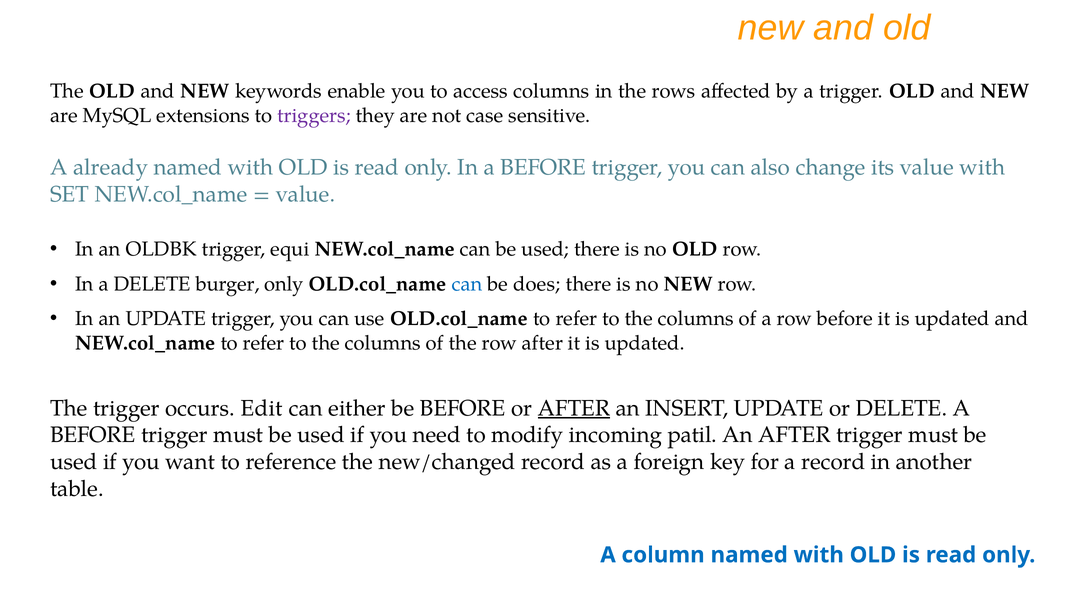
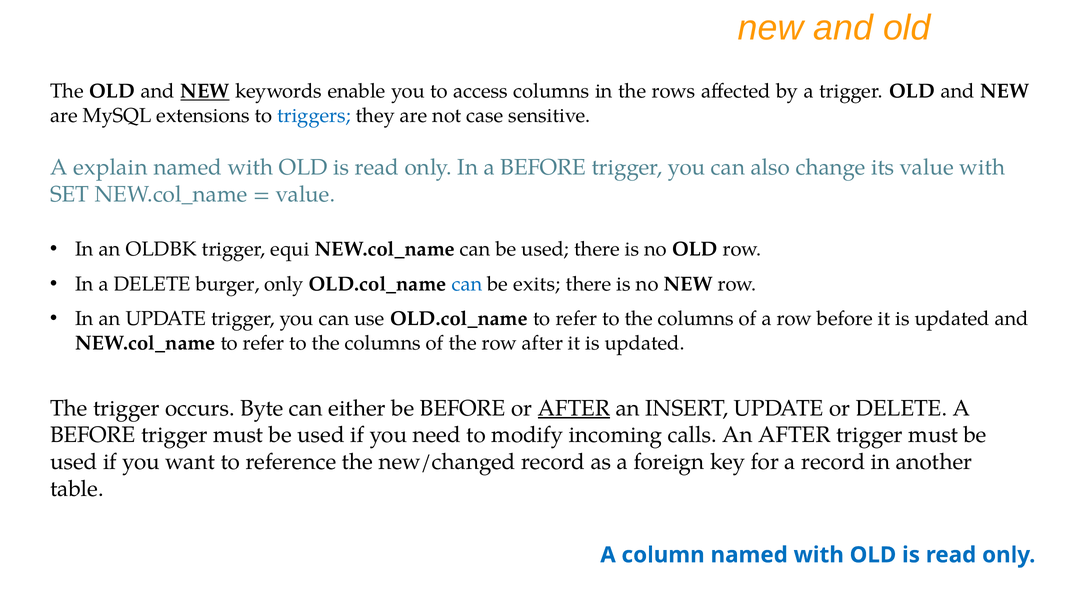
NEW at (205, 91) underline: none -> present
triggers colour: purple -> blue
already: already -> explain
does: does -> exits
Edit: Edit -> Byte
patil: patil -> calls
